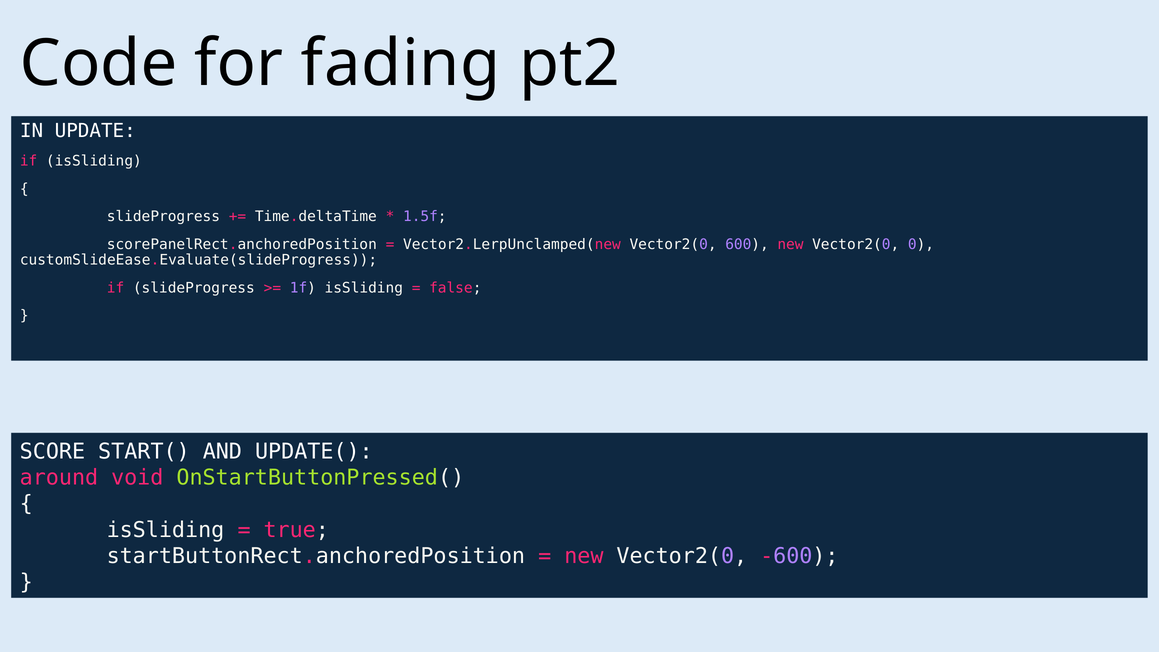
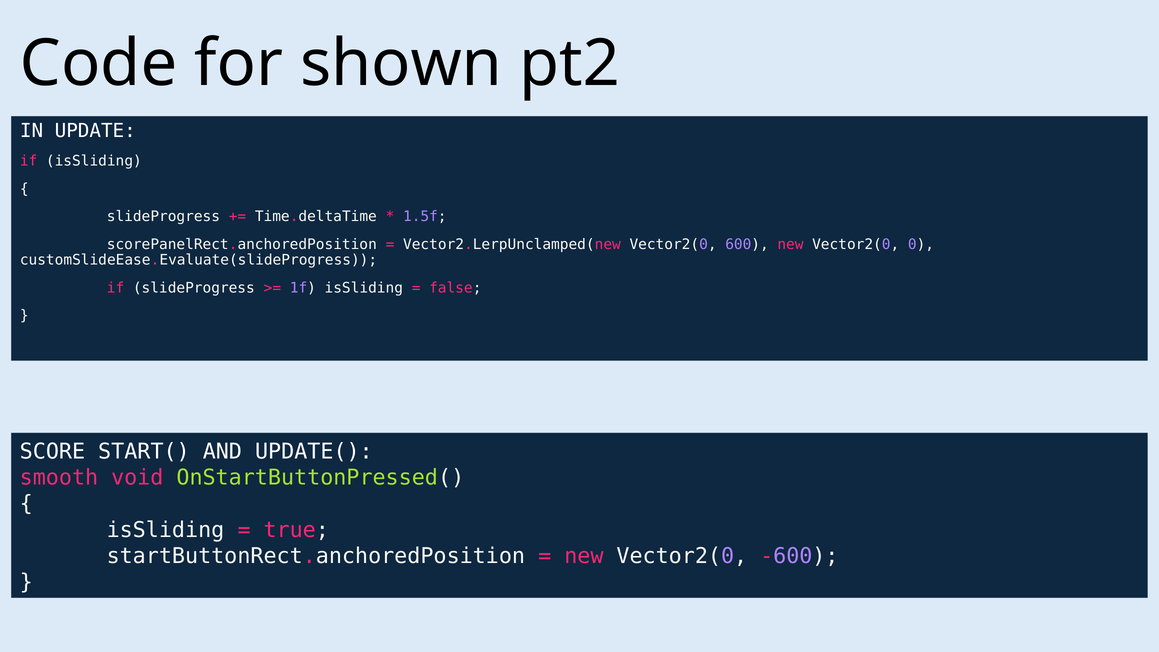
fading: fading -> shown
around: around -> smooth
